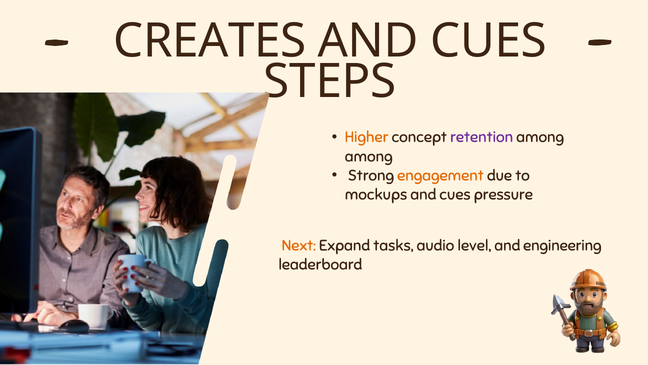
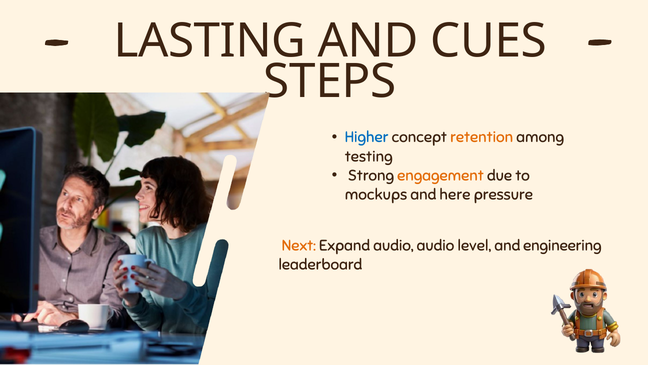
CREATES: CREATES -> LASTING
Higher colour: orange -> blue
retention colour: purple -> orange
among at (369, 156): among -> testing
cues at (455, 195): cues -> here
Expand tasks: tasks -> audio
